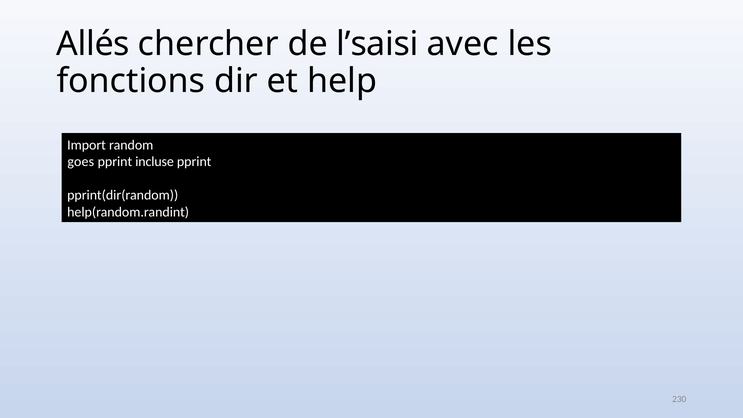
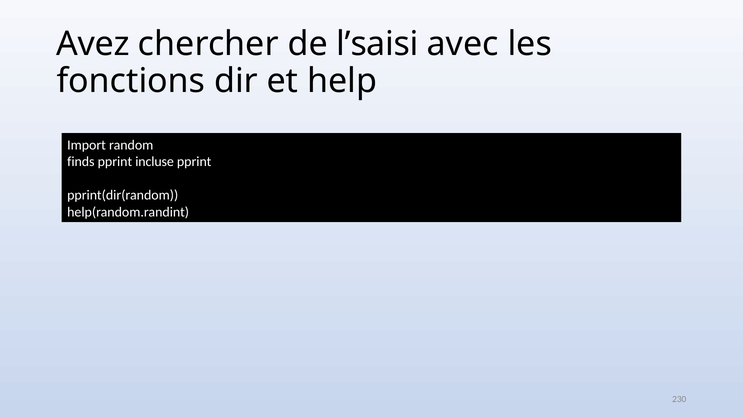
Allés: Allés -> Avez
goes: goes -> finds
